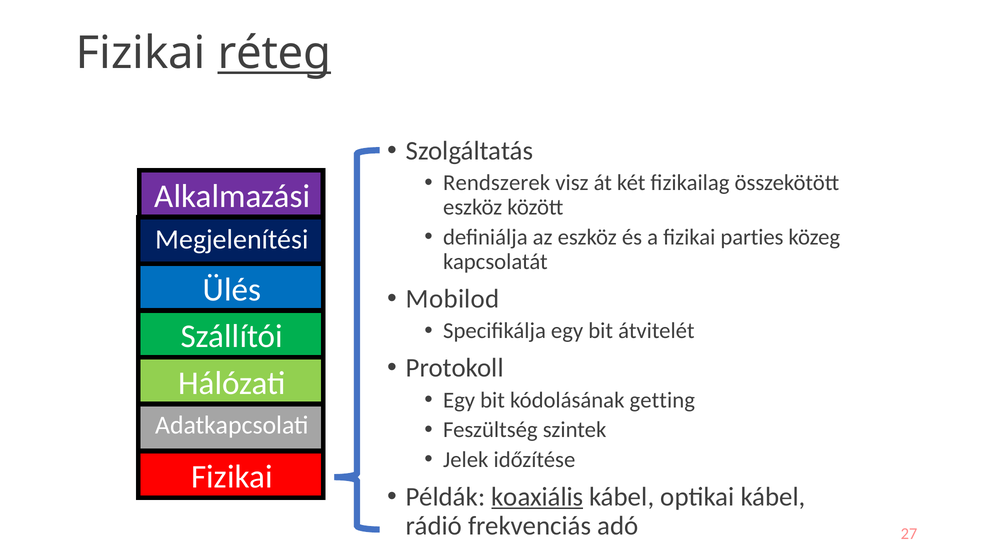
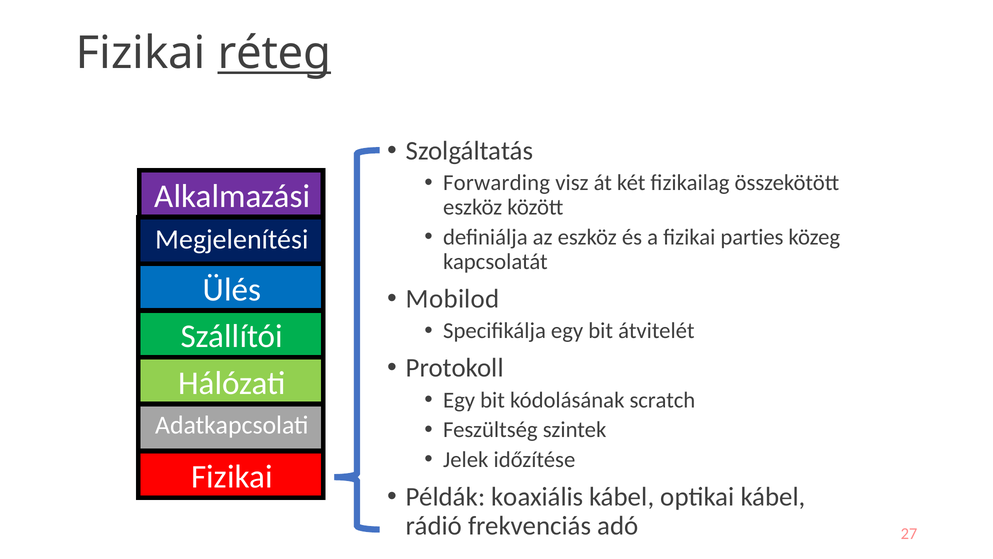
Rendszerek: Rendszerek -> Forwarding
getting: getting -> scratch
koaxiális underline: present -> none
